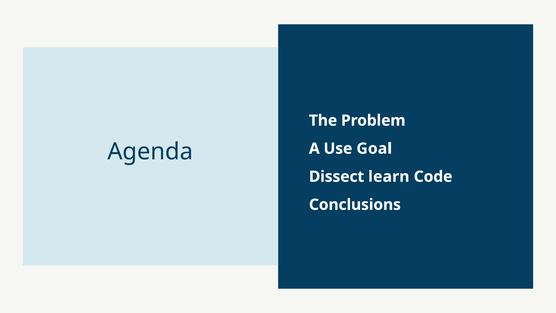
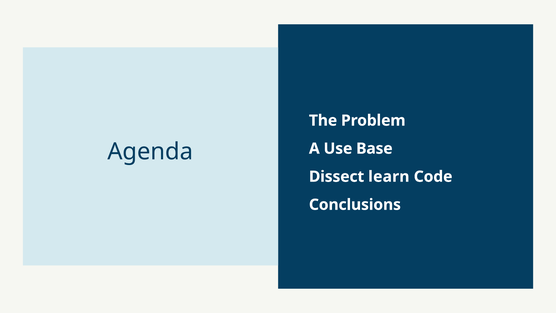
Goal: Goal -> Base
